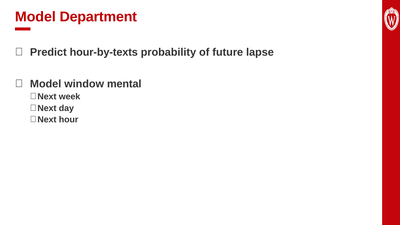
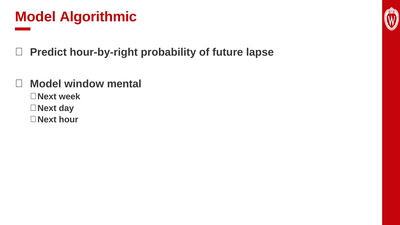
Department: Department -> Algorithmic
hour-by-texts: hour-by-texts -> hour-by-right
